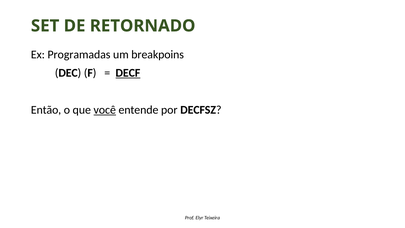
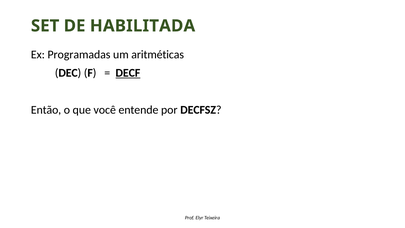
RETORNADO: RETORNADO -> HABILITADA
breakpoins: breakpoins -> aritméticas
você underline: present -> none
